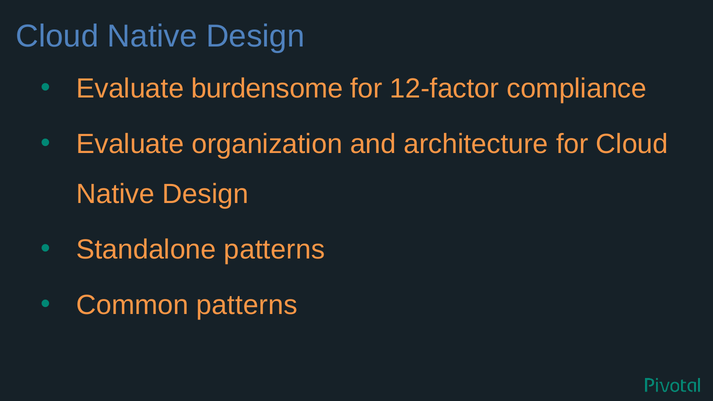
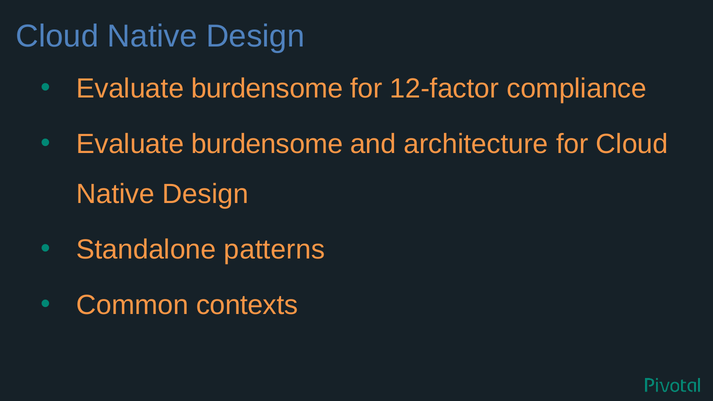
organization at (267, 144): organization -> burdensome
Common patterns: patterns -> contexts
